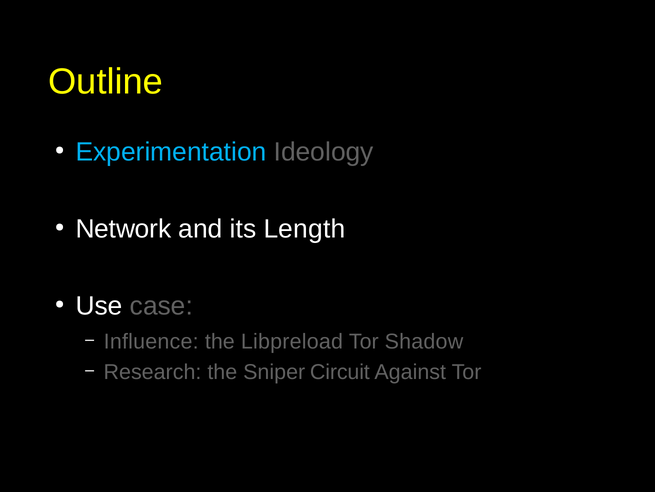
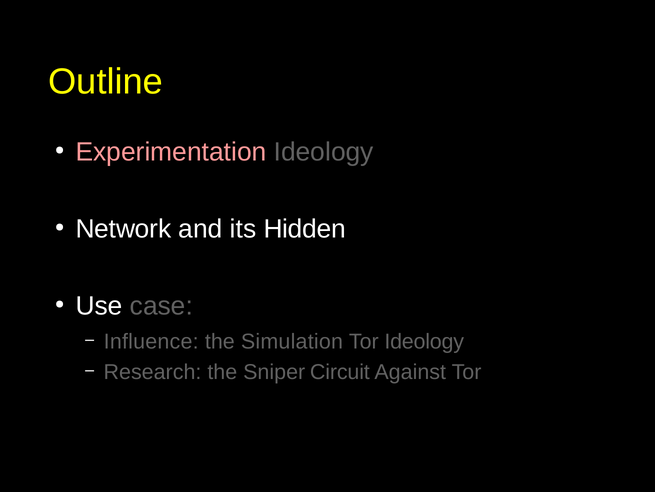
Experimentation colour: light blue -> pink
Length: Length -> Hidden
Libpreload: Libpreload -> Simulation
Tor Shadow: Shadow -> Ideology
